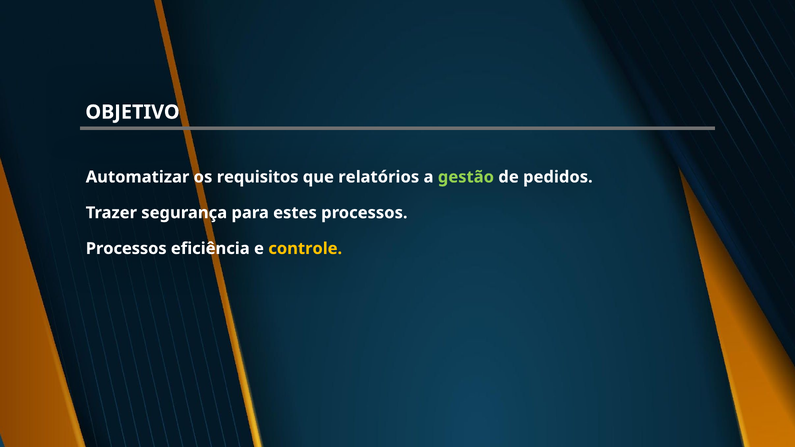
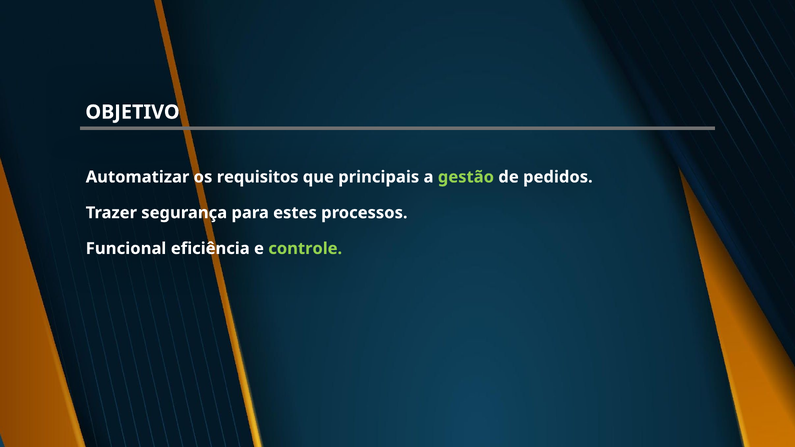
relatórios: relatórios -> principais
Processos at (126, 249): Processos -> Funcional
controle colour: yellow -> light green
